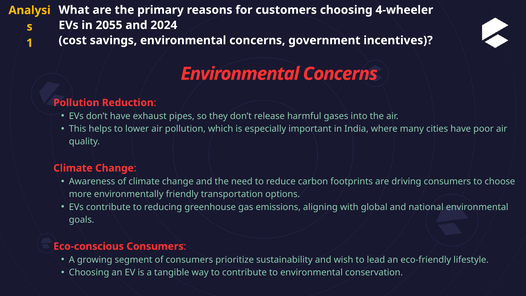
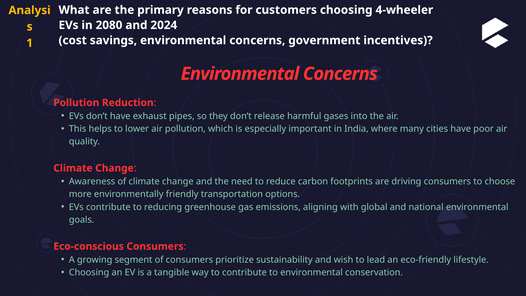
2055: 2055 -> 2080
